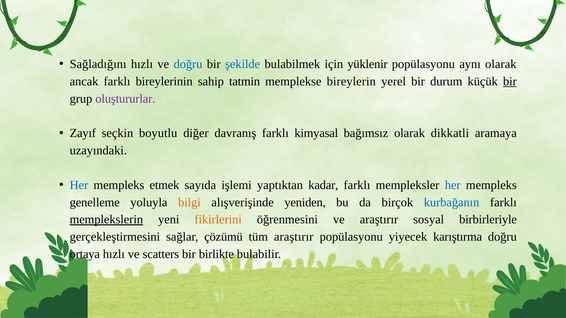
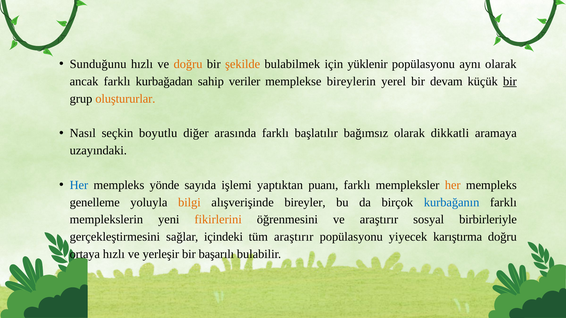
Sağladığını: Sağladığını -> Sunduğunu
doğru at (188, 64) colour: blue -> orange
şekilde colour: blue -> orange
bireylerinin: bireylerinin -> kurbağadan
tatmin: tatmin -> veriler
durum: durum -> devam
oluştururlar colour: purple -> orange
Zayıf: Zayıf -> Nasıl
davranış: davranış -> arasında
kimyasal: kimyasal -> başlatılır
etmek: etmek -> yönde
kadar: kadar -> puanı
her at (453, 185) colour: blue -> orange
yeniden: yeniden -> bireyler
memplekslerin underline: present -> none
çözümü: çözümü -> içindeki
scatters: scatters -> yerleşir
birlikte: birlikte -> başarılı
